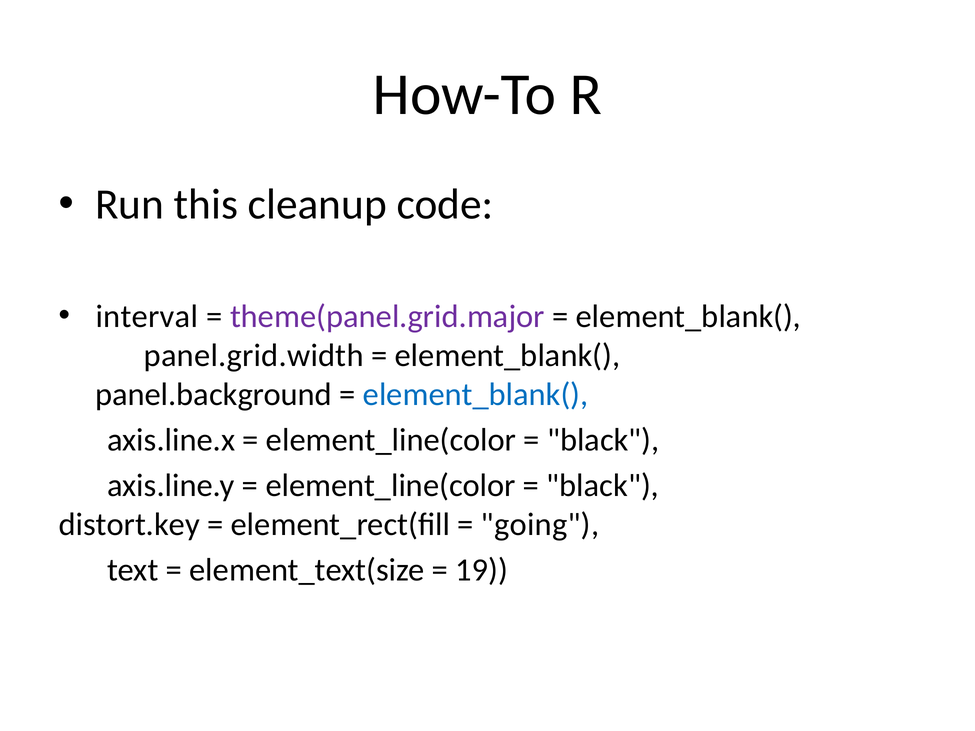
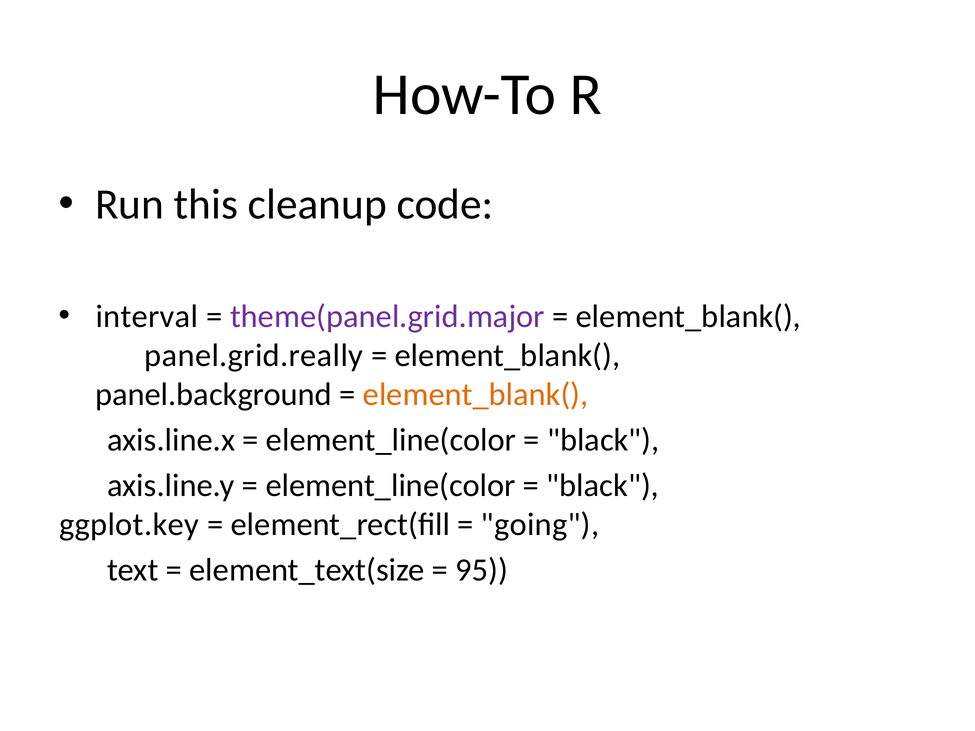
panel.grid.width: panel.grid.width -> panel.grid.really
element_blank( at (476, 395) colour: blue -> orange
distort.key: distort.key -> ggplot.key
19: 19 -> 95
